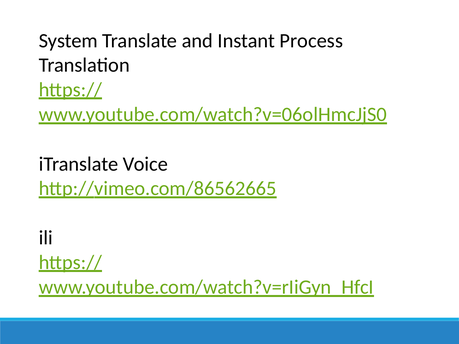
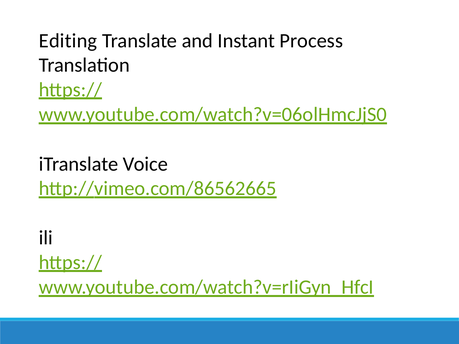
System: System -> Editing
